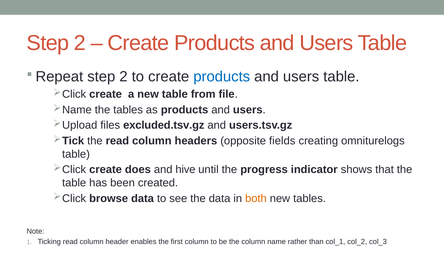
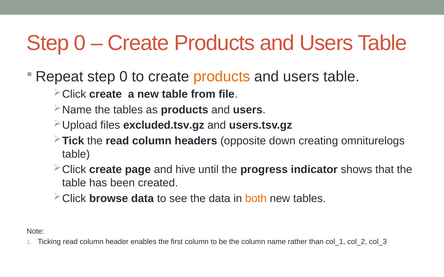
2 at (80, 43): 2 -> 0
2 at (124, 77): 2 -> 0
products at (222, 77) colour: blue -> orange
fields: fields -> down
does: does -> page
